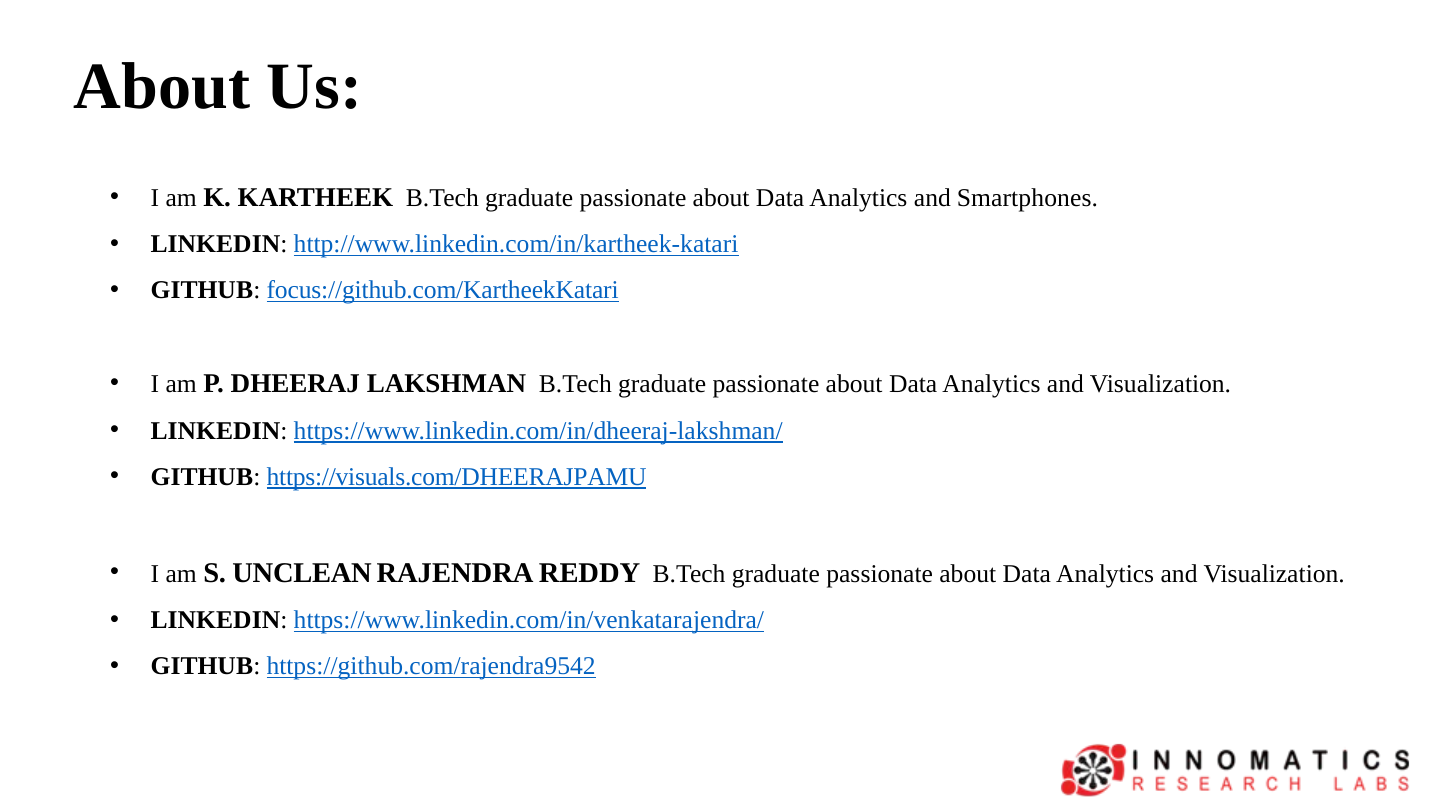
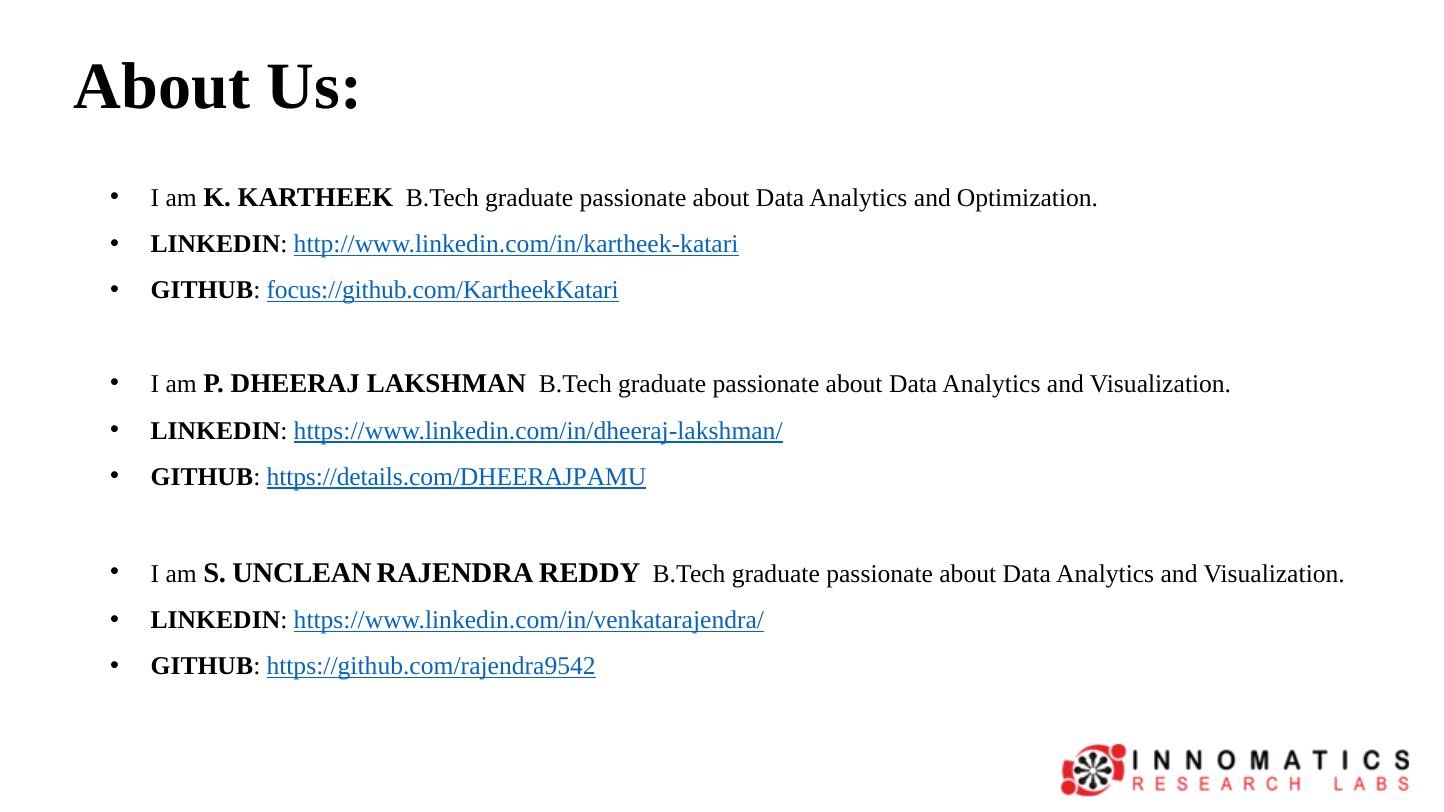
Smartphones: Smartphones -> Optimization
https://visuals.com/DHEERAJPAMU: https://visuals.com/DHEERAJPAMU -> https://details.com/DHEERAJPAMU
